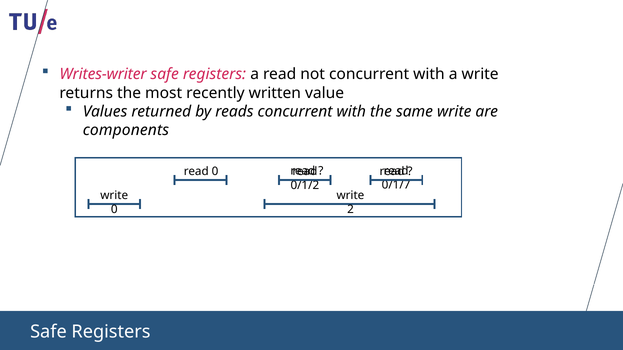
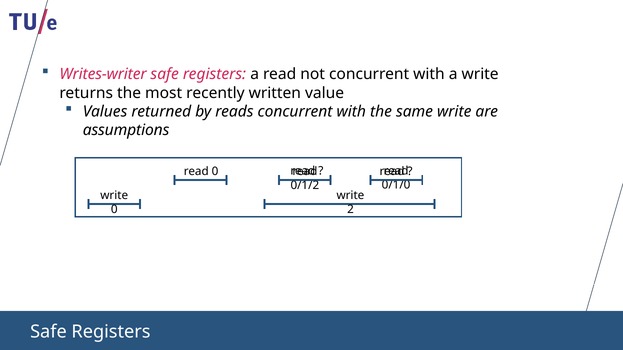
components: components -> assumptions
0/1/7: 0/1/7 -> 0/1/0
